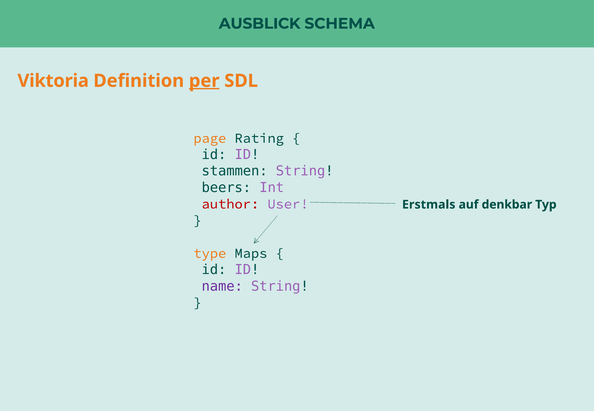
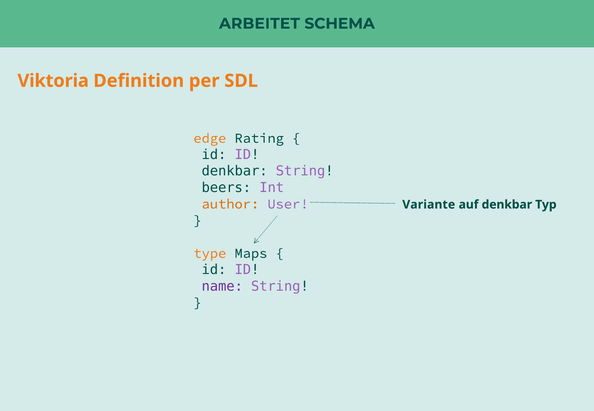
AUSBLICK: AUSBLICK -> ARBEITET
per underline: present -> none
page: page -> edge
stammen at (235, 171): stammen -> denkbar
author colour: red -> orange
Erstmals: Erstmals -> Variante
